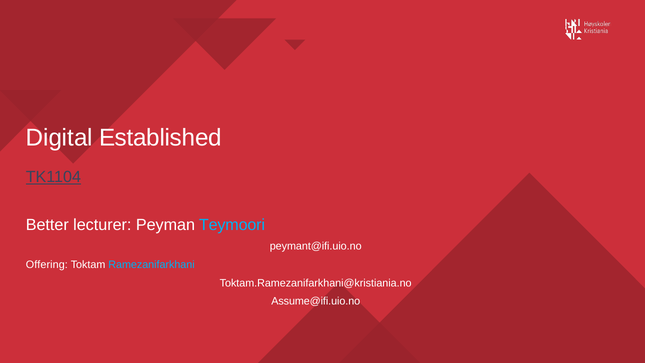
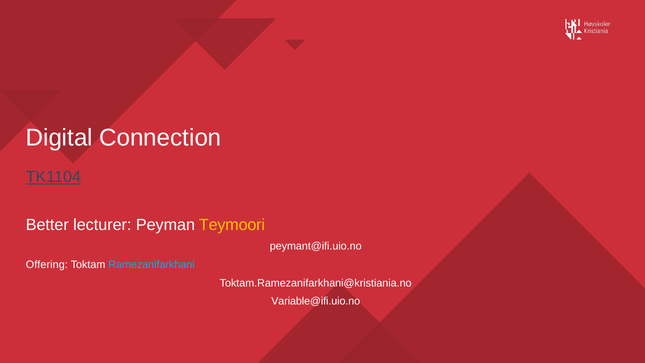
Established: Established -> Connection
Teymoori colour: light blue -> yellow
Assume@ifi.uio.no: Assume@ifi.uio.no -> Variable@ifi.uio.no
